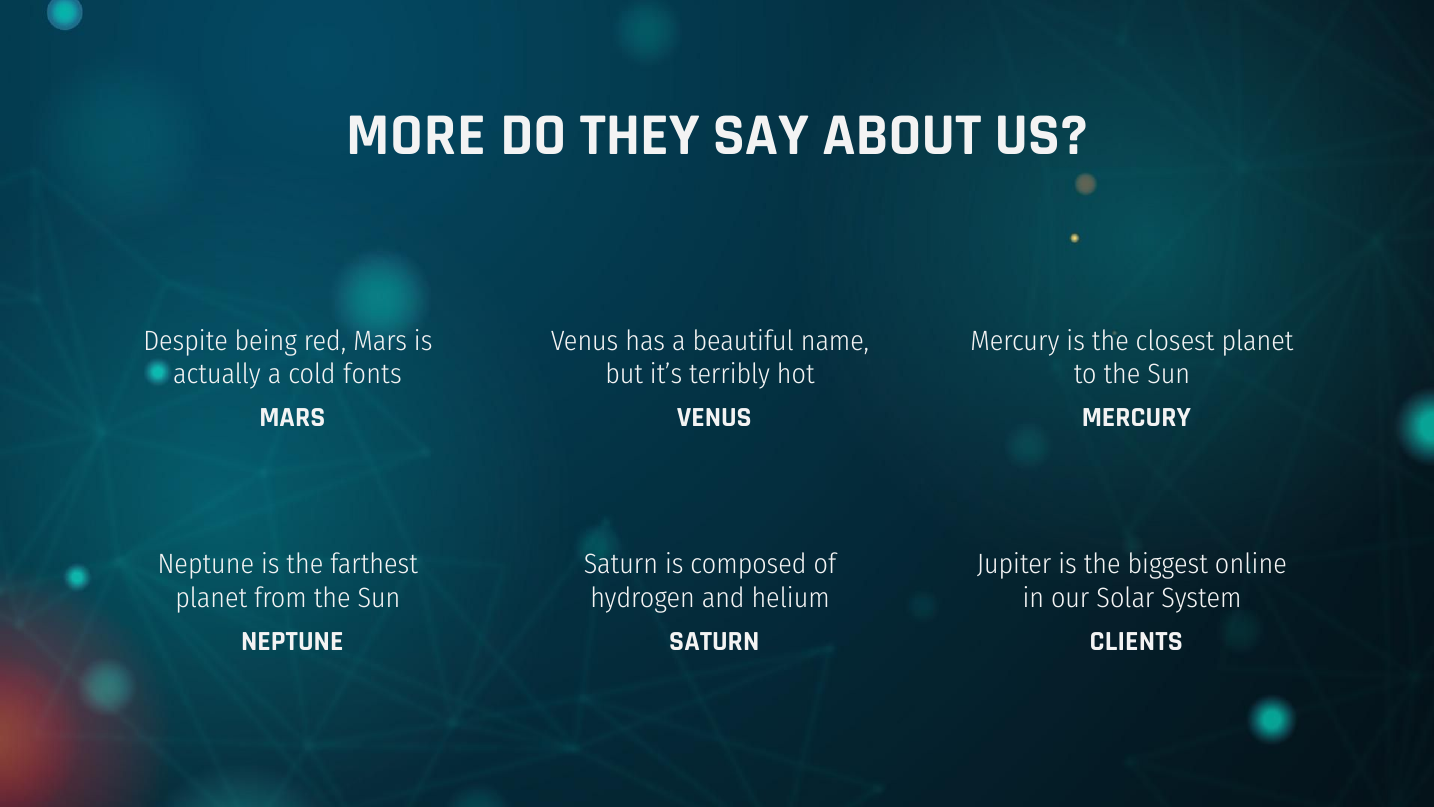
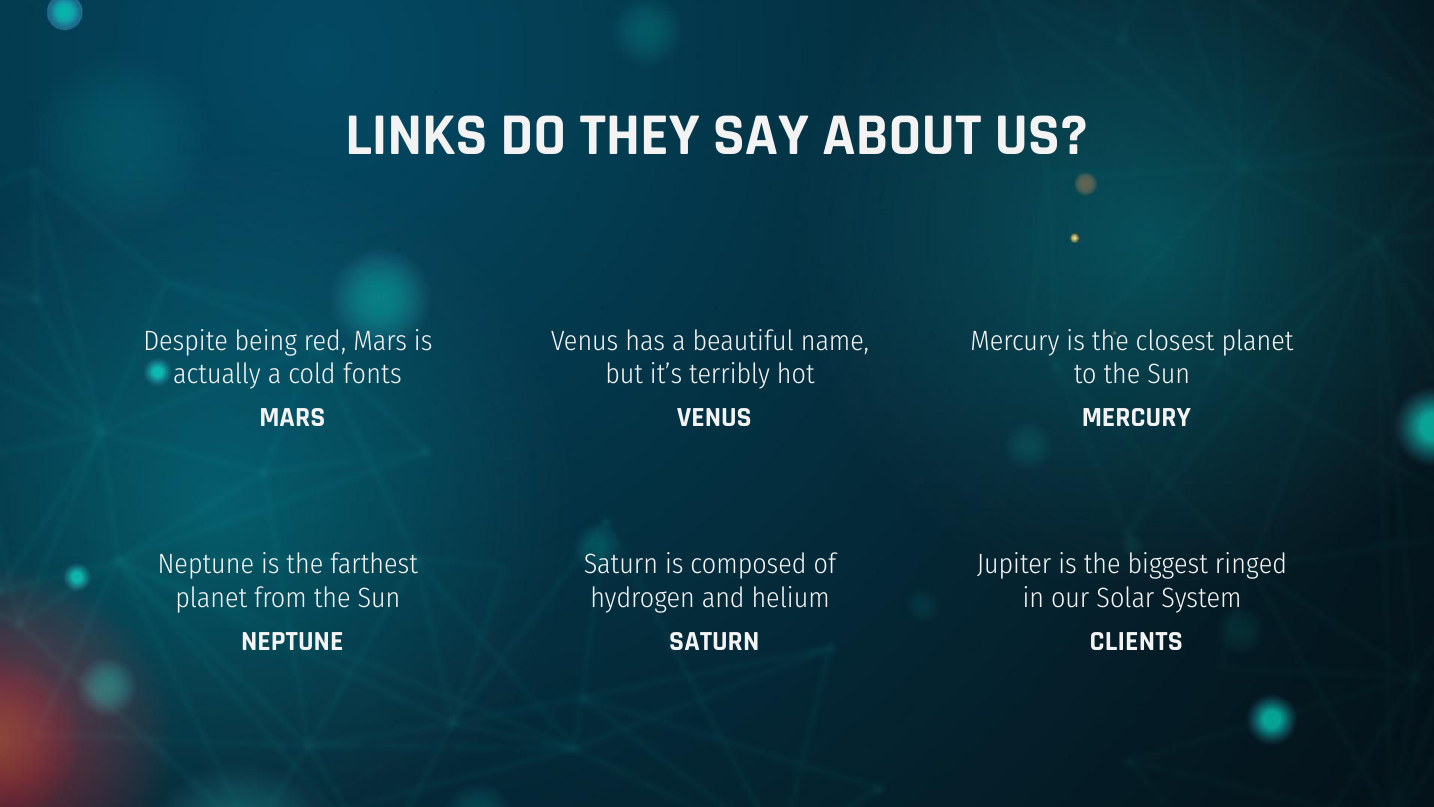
MORE: MORE -> LINKS
online: online -> ringed
